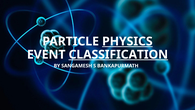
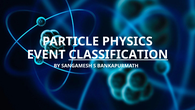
PHYSICS underline: present -> none
